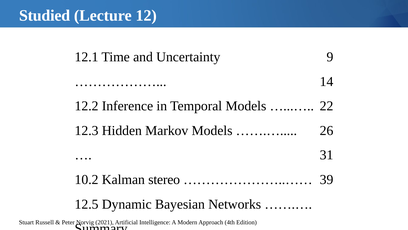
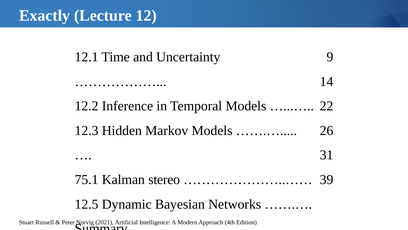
Studied: Studied -> Exactly
10.2: 10.2 -> 75.1
